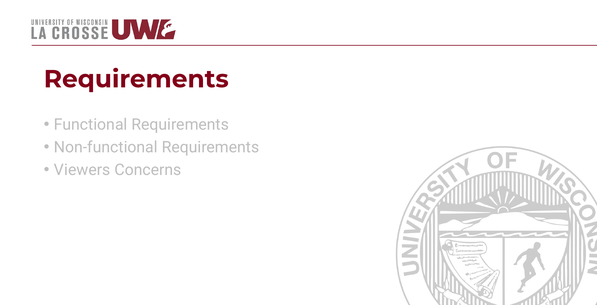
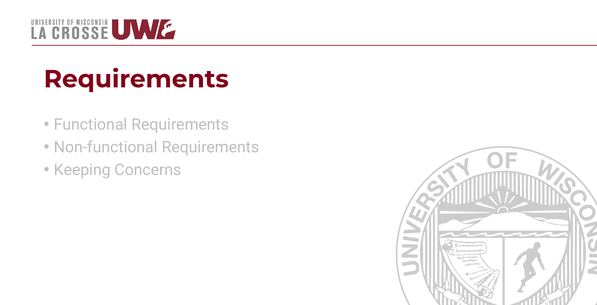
Viewers: Viewers -> Keeping
